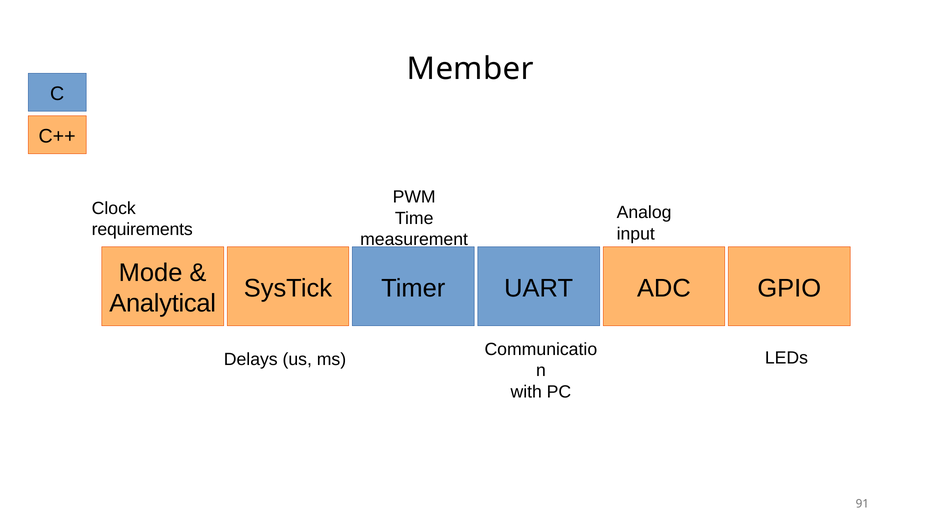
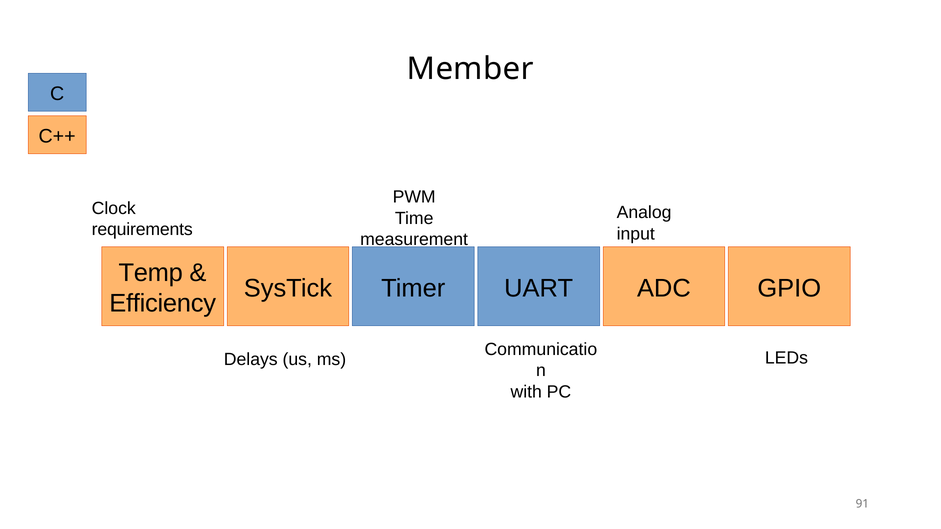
Mode: Mode -> Temp
Analytical: Analytical -> Efficiency
